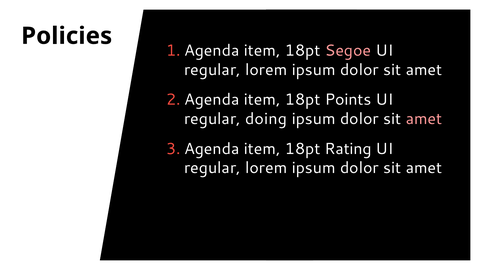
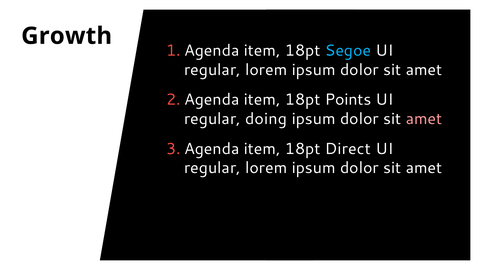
Policies: Policies -> Growth
Segoe colour: pink -> light blue
Rating: Rating -> Direct
